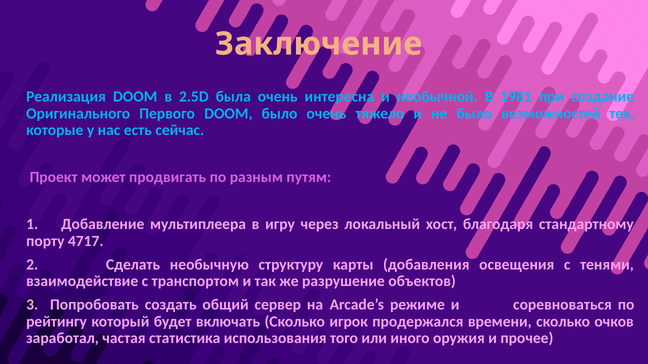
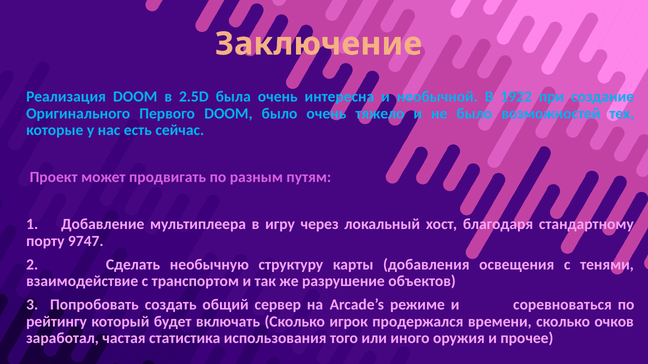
1981: 1981 -> 1922
4717: 4717 -> 9747
